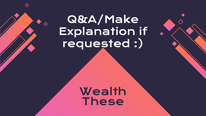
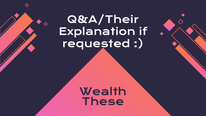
Q&A/Make: Q&A/Make -> Q&A/Their
